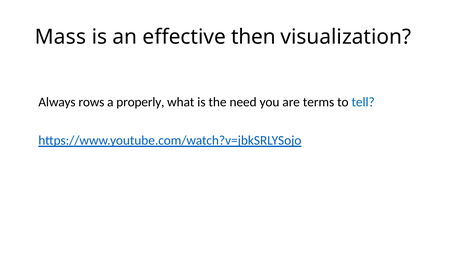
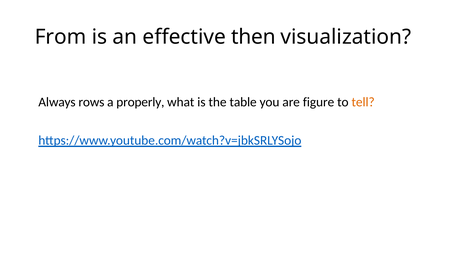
Mass: Mass -> From
need: need -> table
terms: terms -> figure
tell colour: blue -> orange
